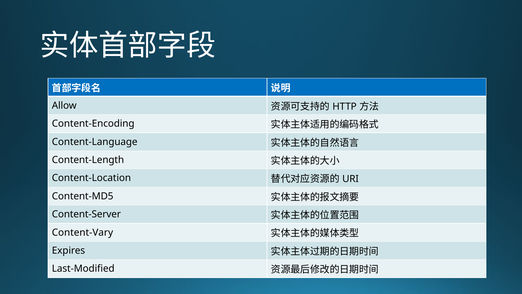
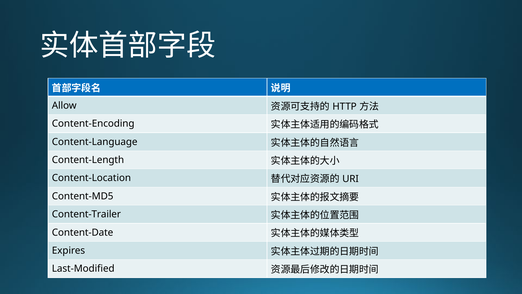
Content-Server: Content-Server -> Content-Trailer
Content-Vary: Content-Vary -> Content-Date
